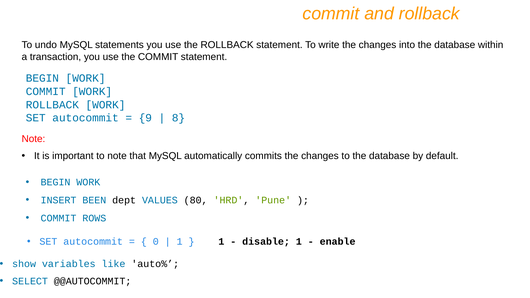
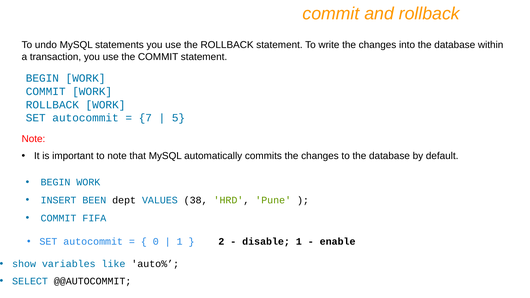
9: 9 -> 7
8: 8 -> 5
80: 80 -> 38
ROWS: ROWS -> FIFA
1 at (221, 242): 1 -> 2
